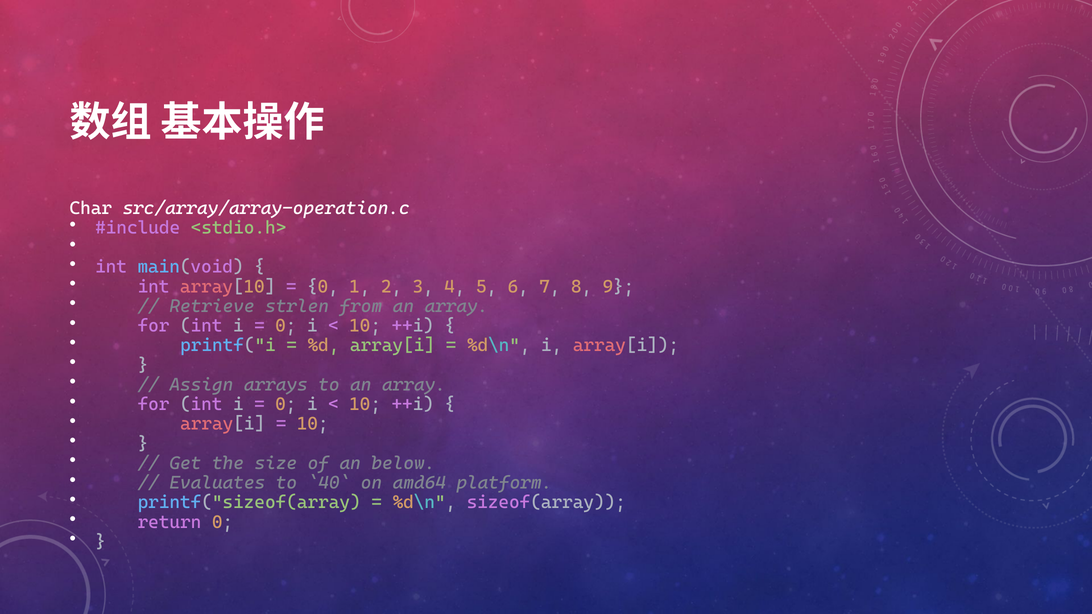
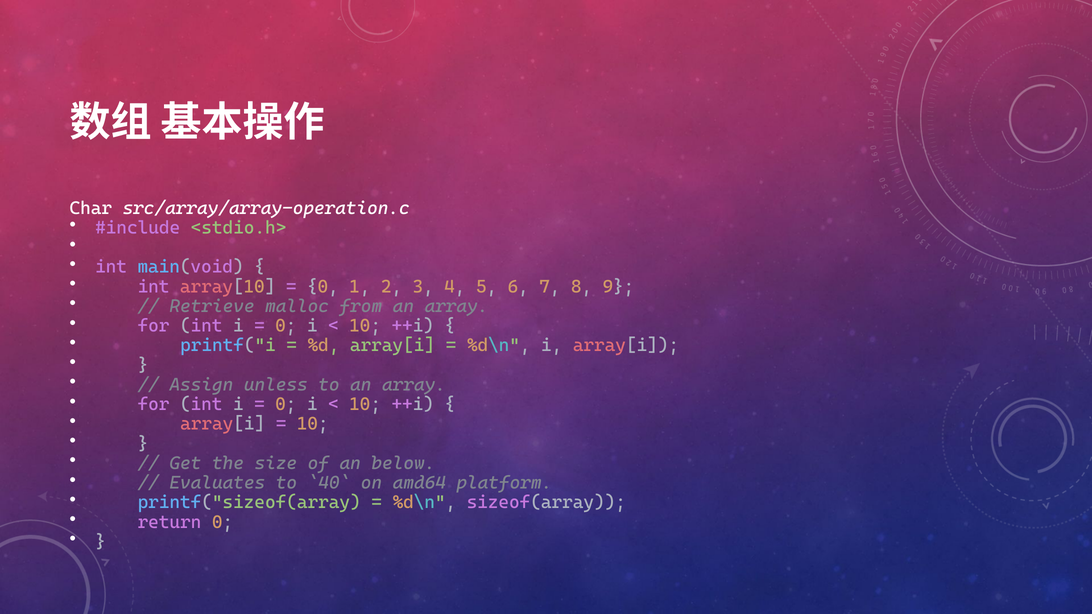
strlen: strlen -> malloc
arrays: arrays -> unless
